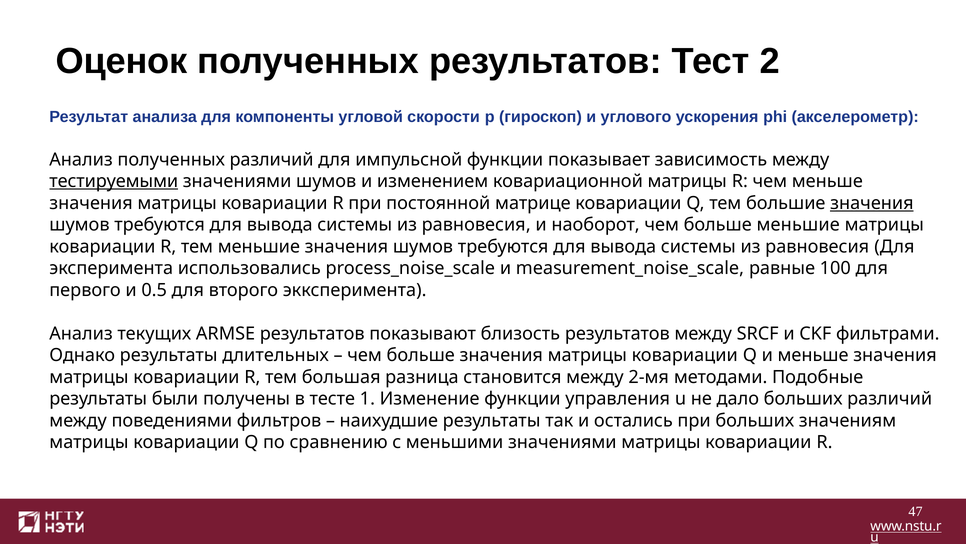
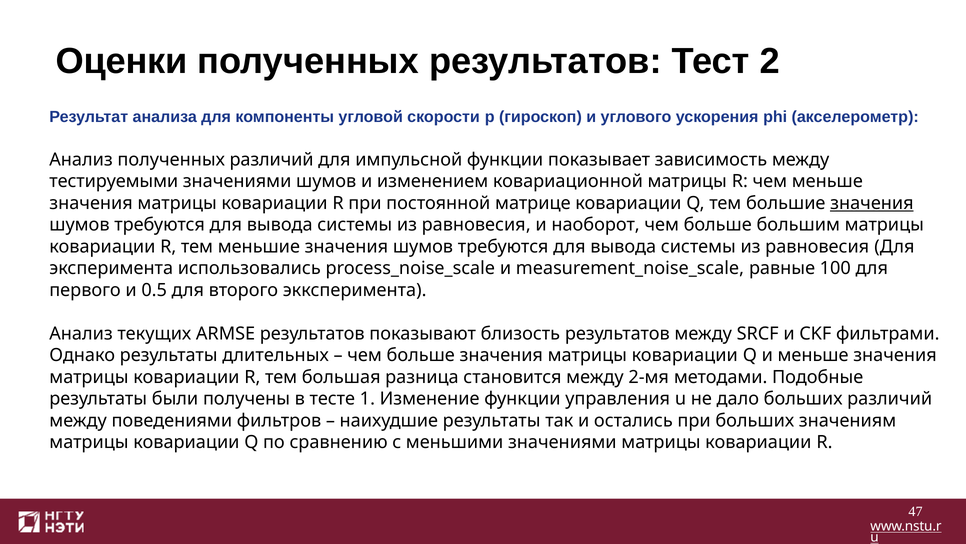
Оценок: Оценок -> Оценки
тестируемыми underline: present -> none
больше меньшие: меньшие -> большим
